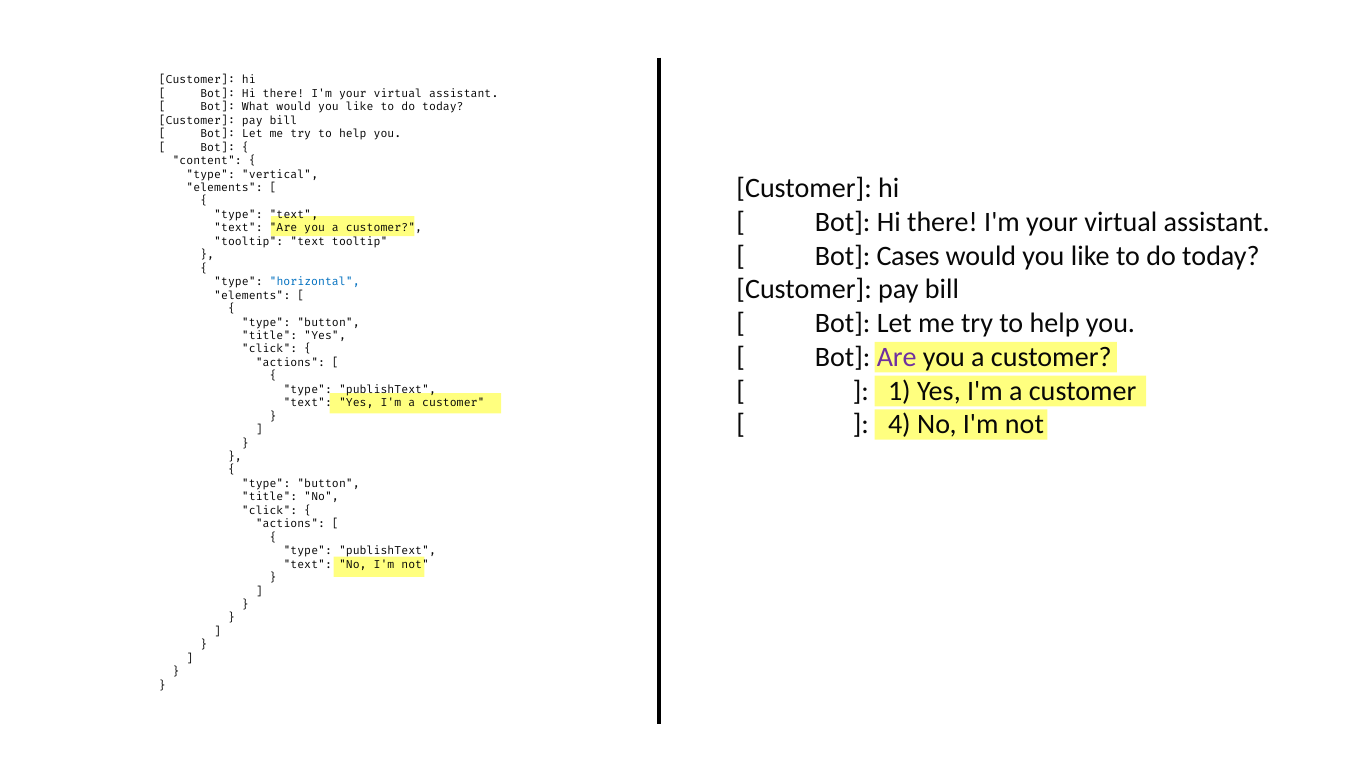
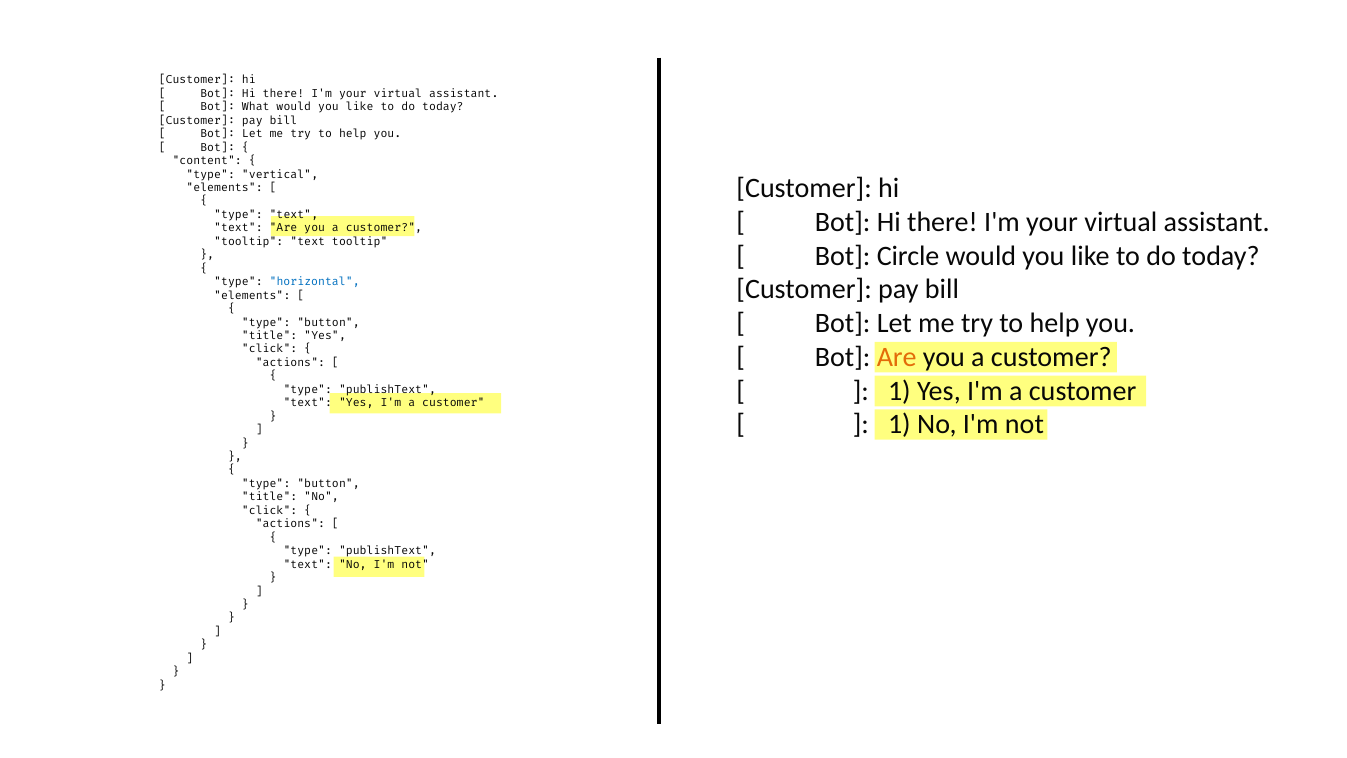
Cases: Cases -> Circle
Are at (897, 357) colour: purple -> orange
4 at (899, 424): 4 -> 1
